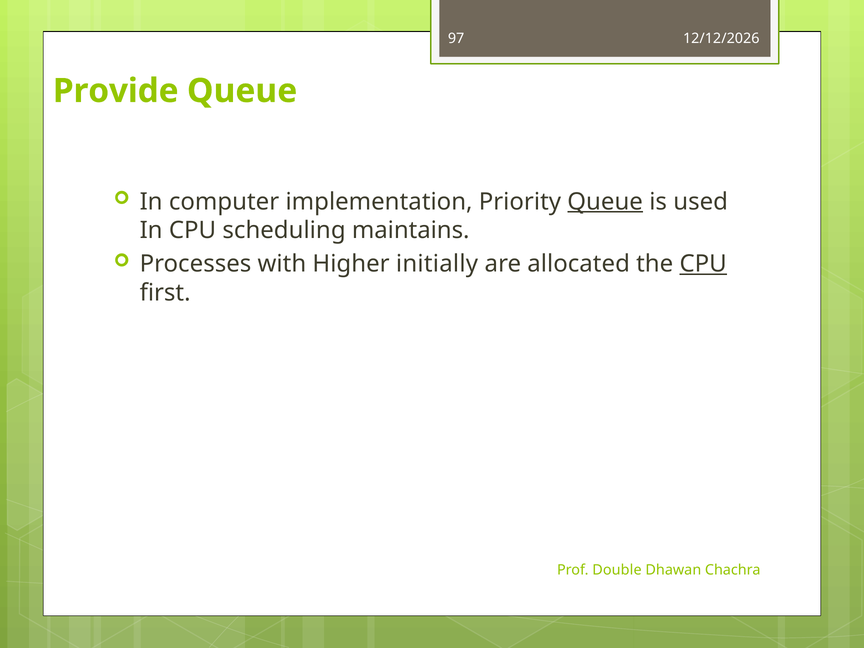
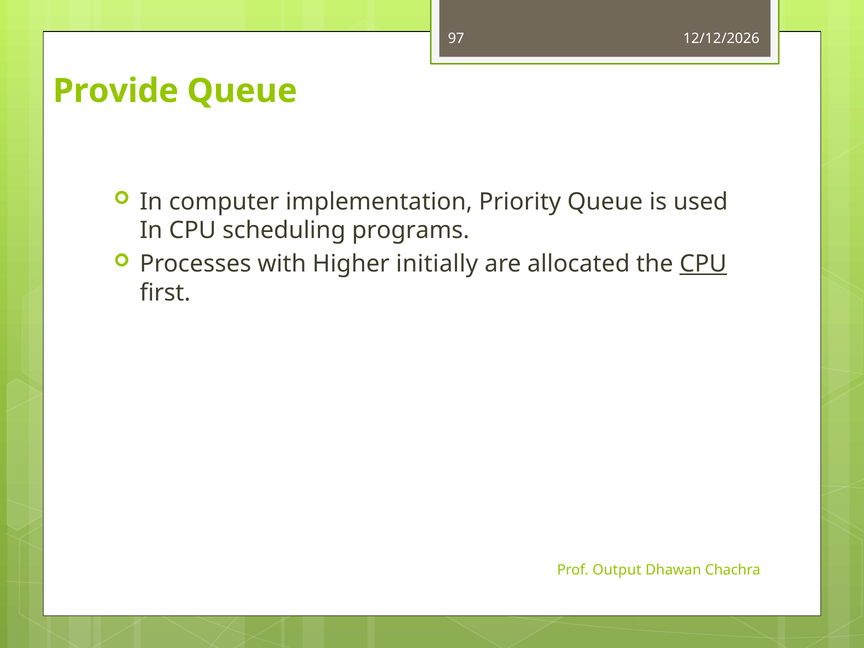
Queue at (605, 202) underline: present -> none
maintains: maintains -> programs
Double: Double -> Output
